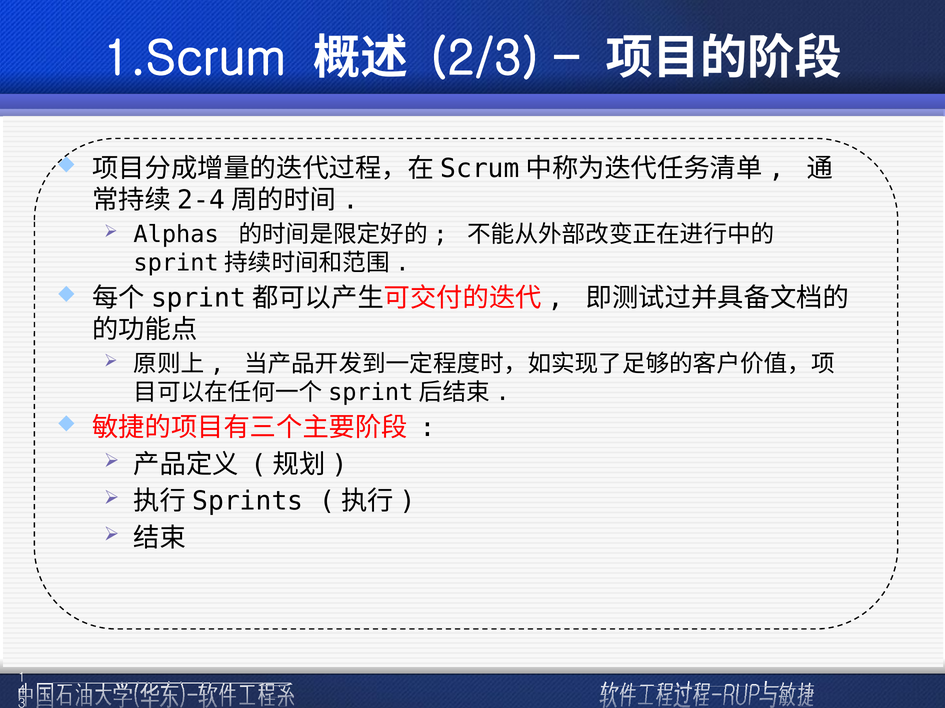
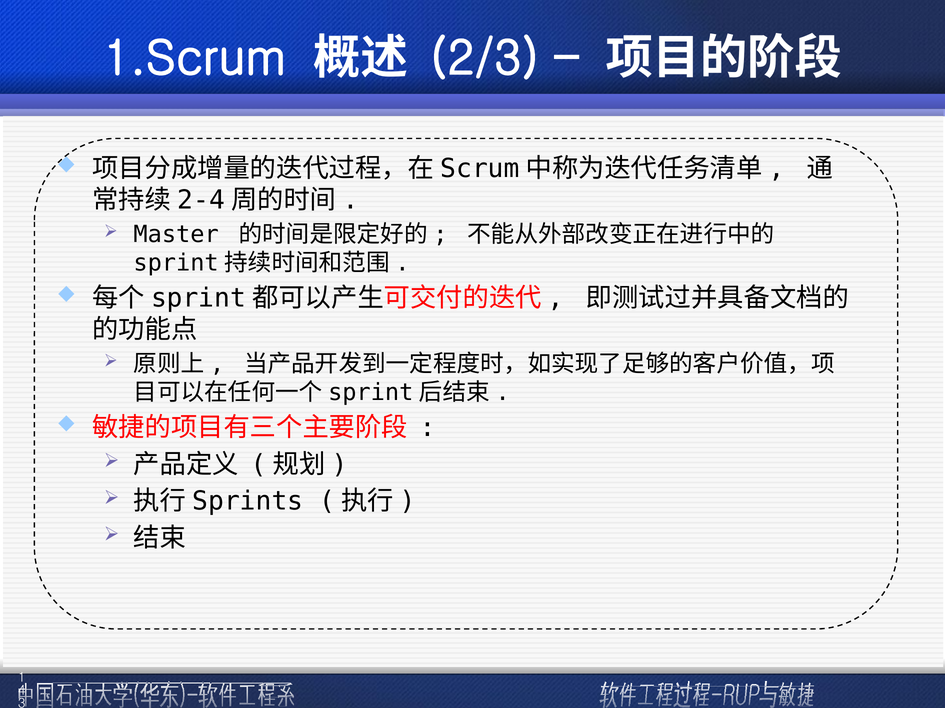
Alphas: Alphas -> Master
